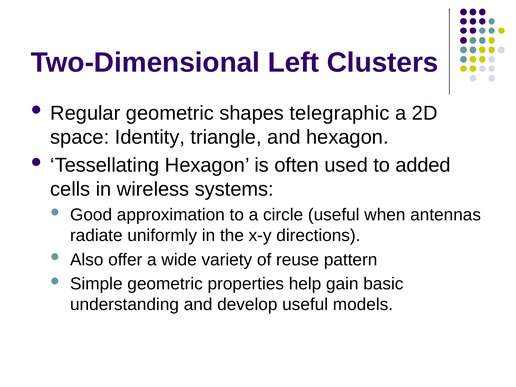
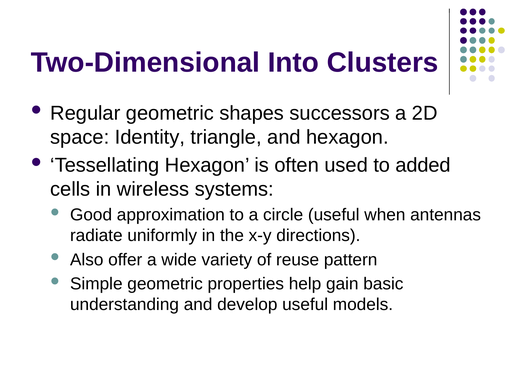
Left: Left -> Into
telegraphic: telegraphic -> successors
